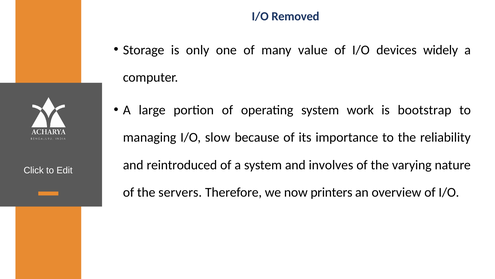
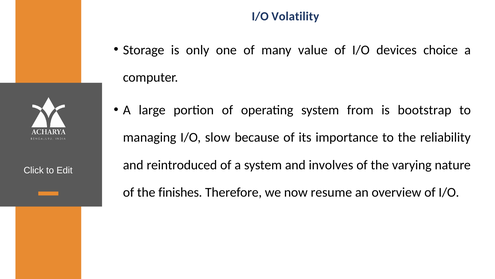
Removed: Removed -> Volatility
widely: widely -> choice
work: work -> from
servers: servers -> finishes
printers: printers -> resume
